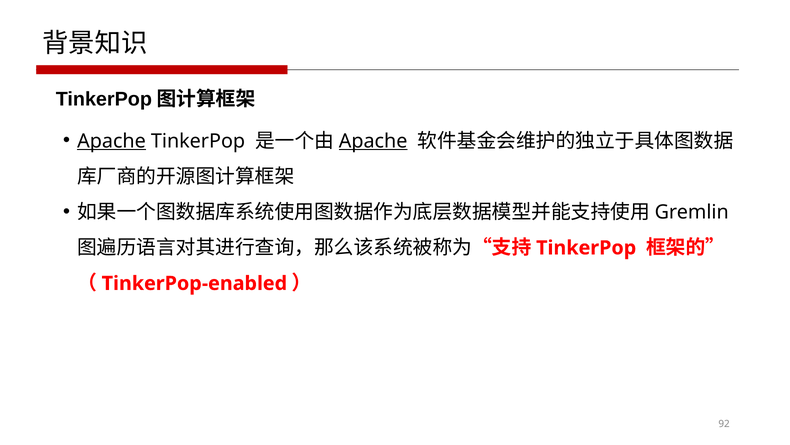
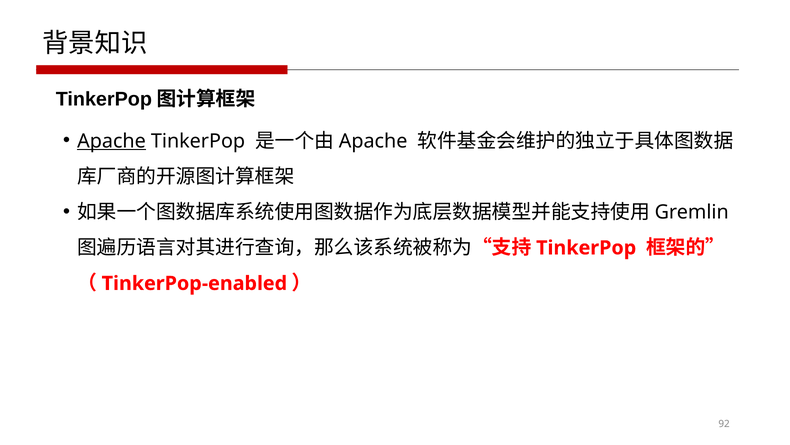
Apache at (373, 141) underline: present -> none
